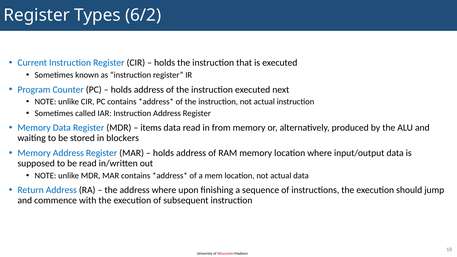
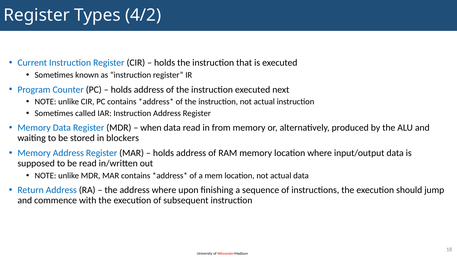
6/2: 6/2 -> 4/2
items: items -> when
